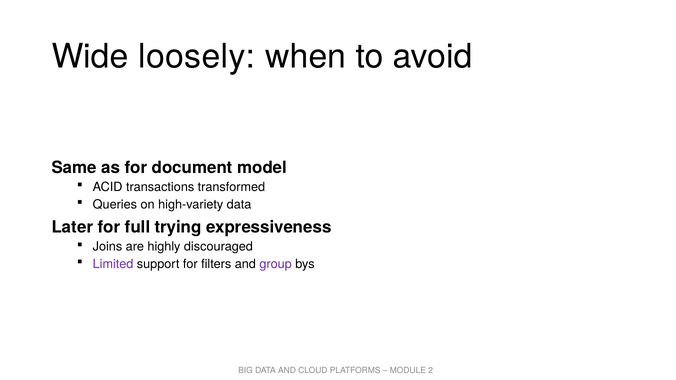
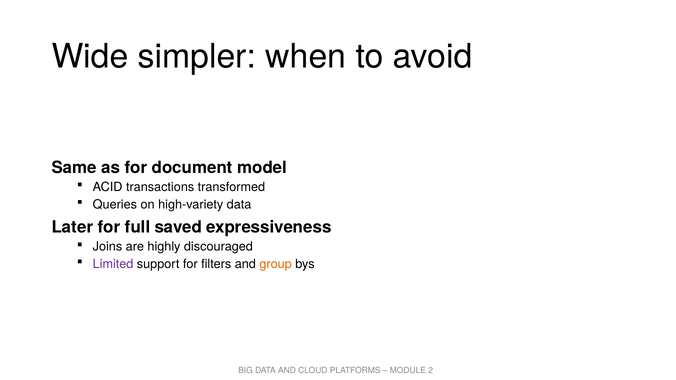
loosely: loosely -> simpler
trying: trying -> saved
group colour: purple -> orange
